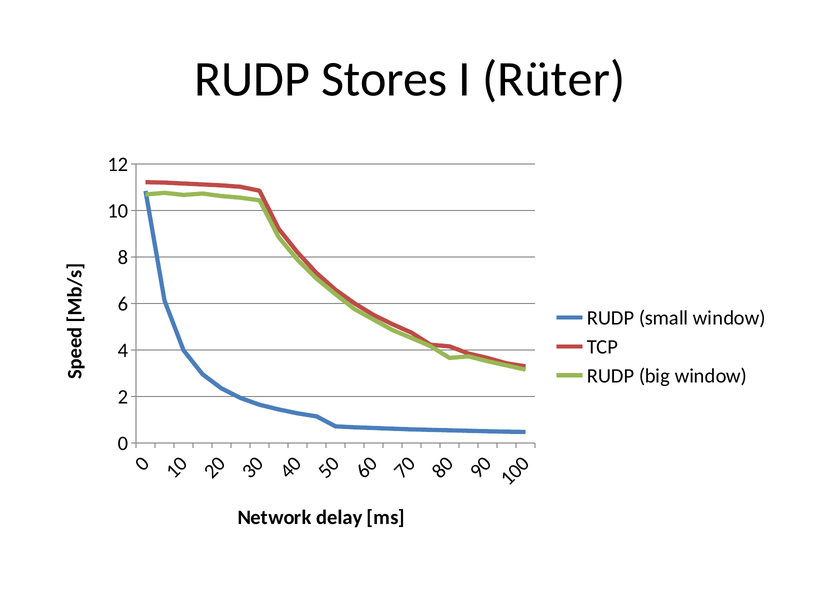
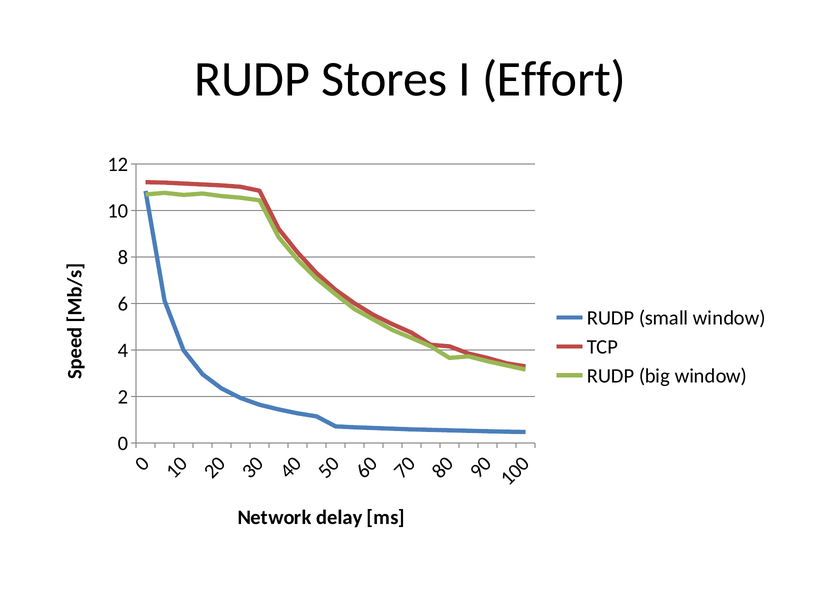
Rüter: Rüter -> Effort
